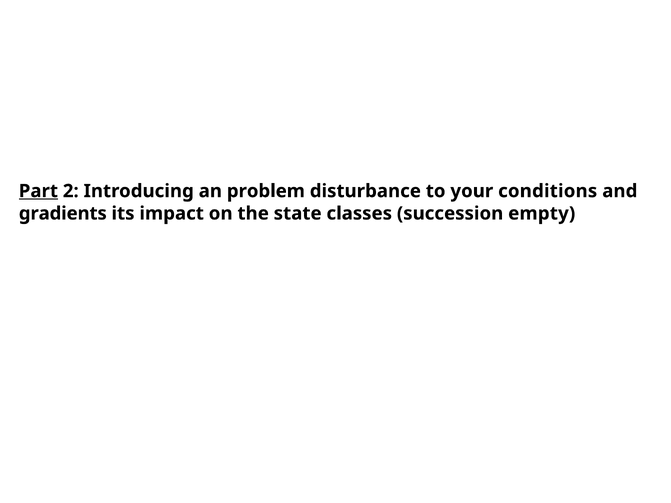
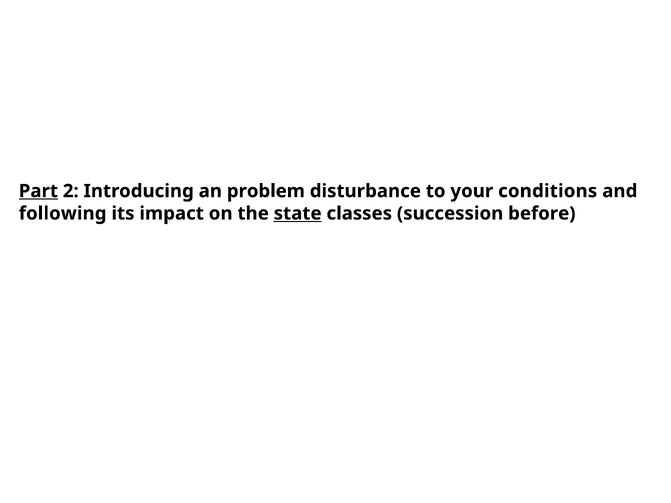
gradients: gradients -> following
state underline: none -> present
empty: empty -> before
